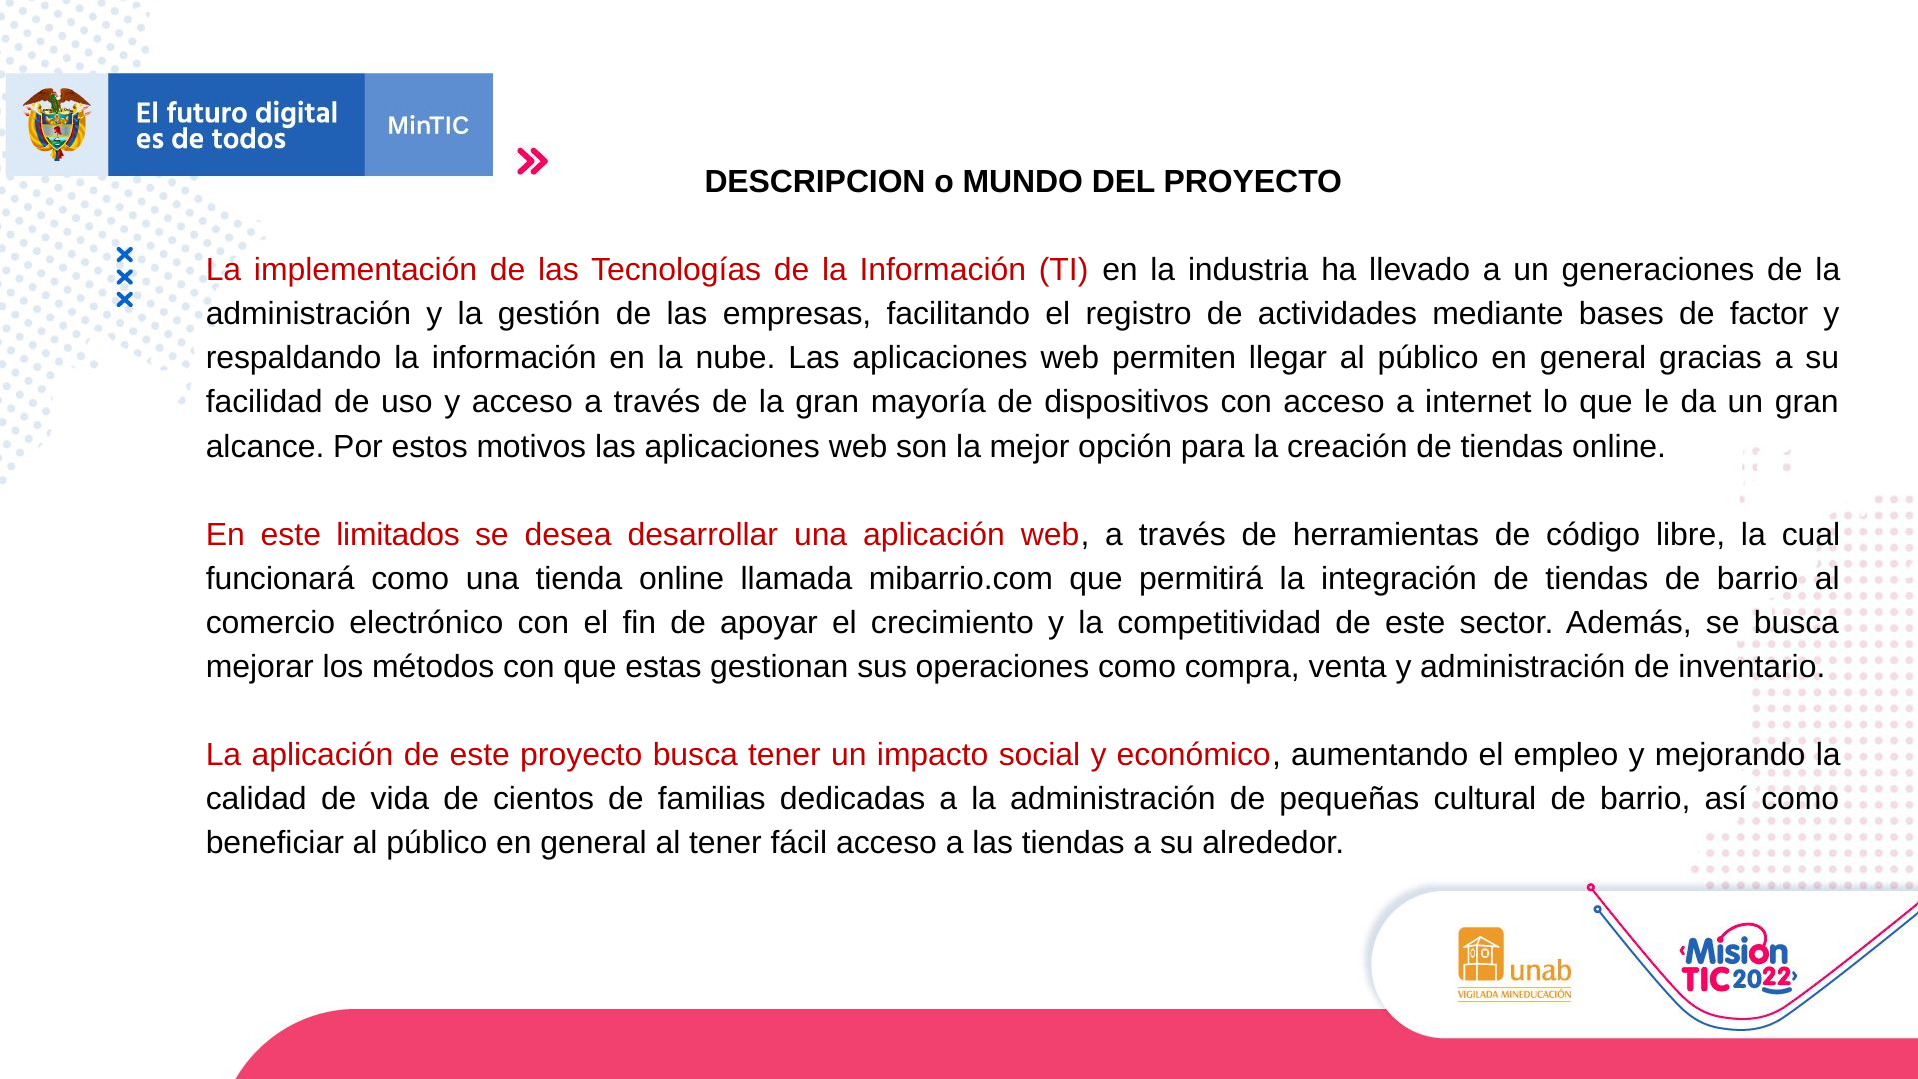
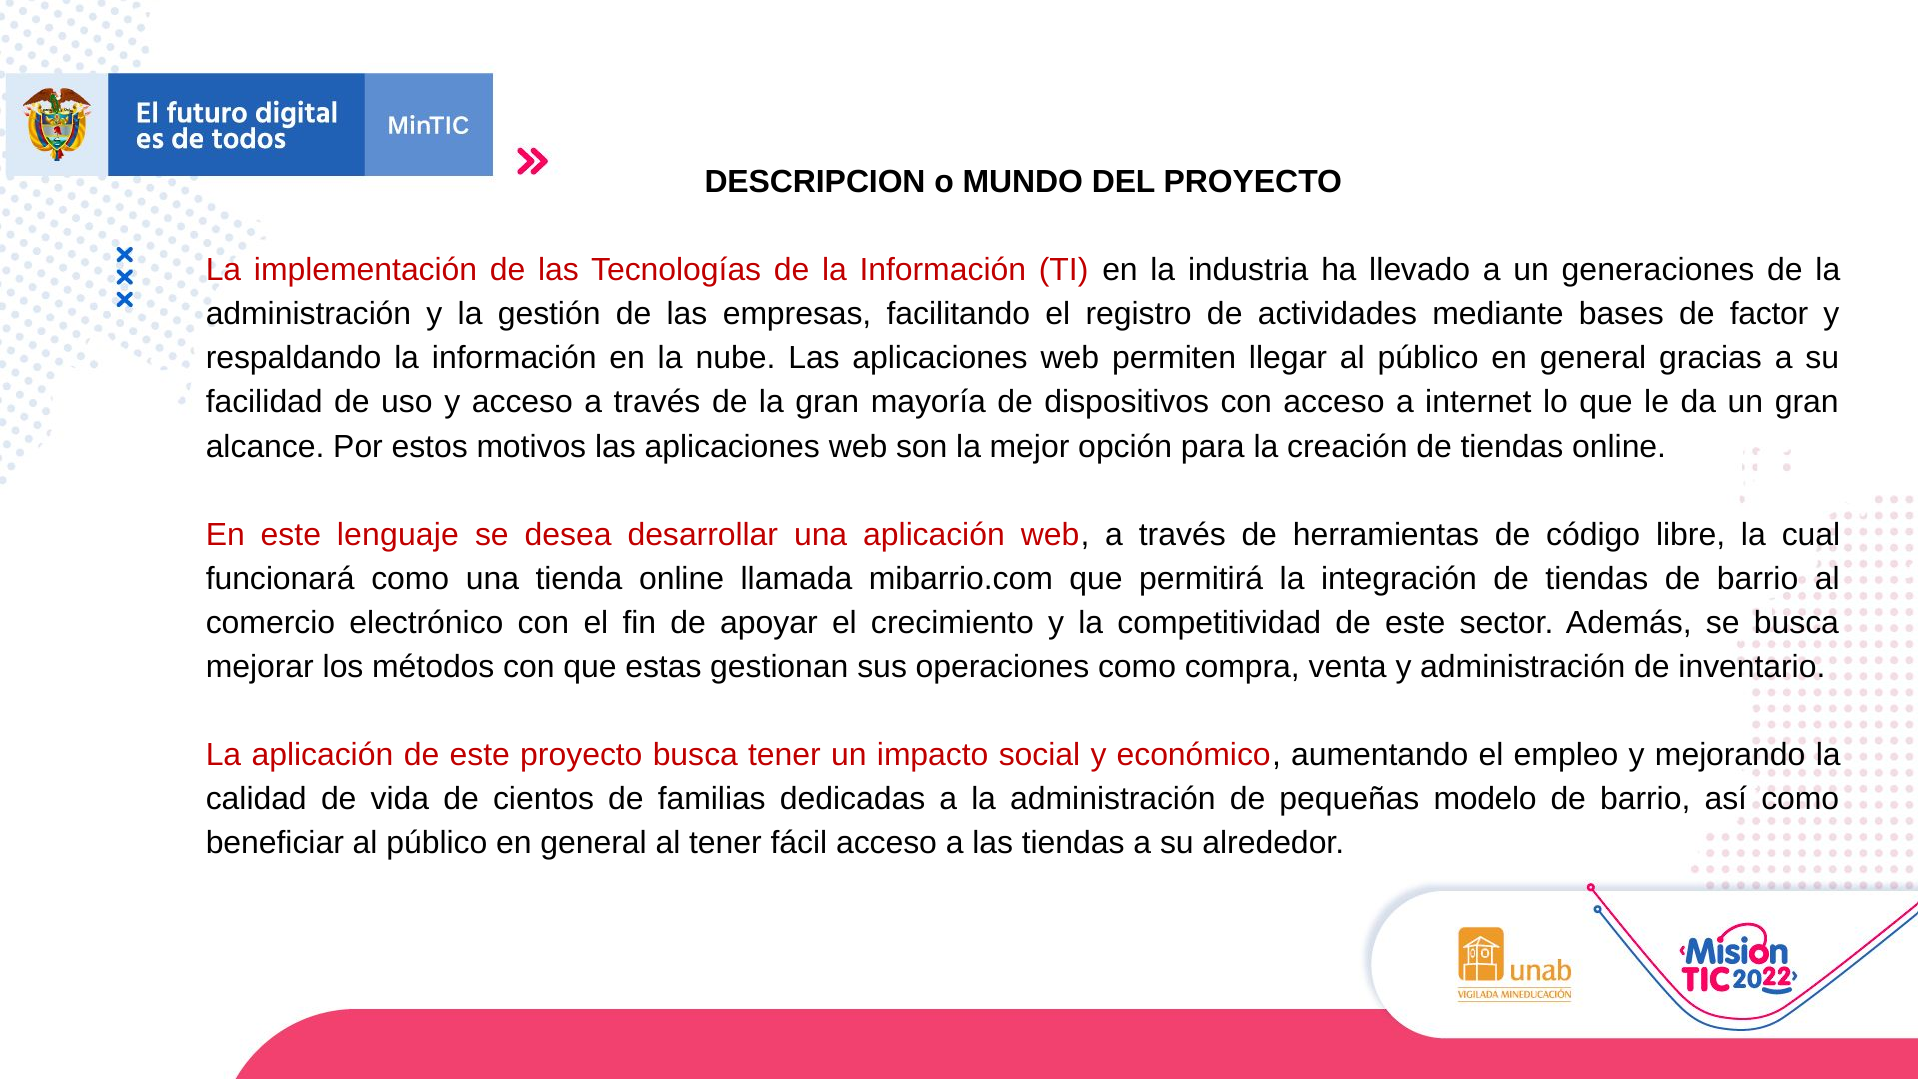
limitados: limitados -> lenguaje
cultural: cultural -> modelo
